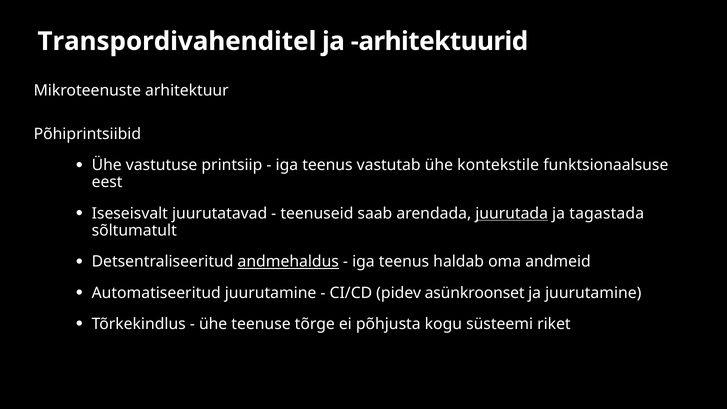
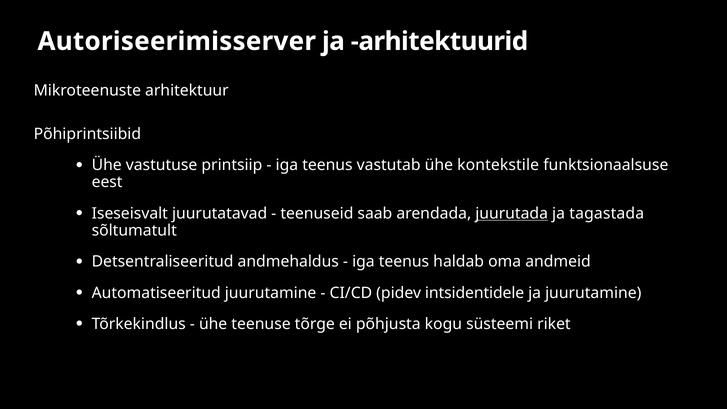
Transpordivahenditel: Transpordivahenditel -> Autoriseerimisserver
andmehaldus underline: present -> none
asünkroonset: asünkroonset -> intsidentidele
